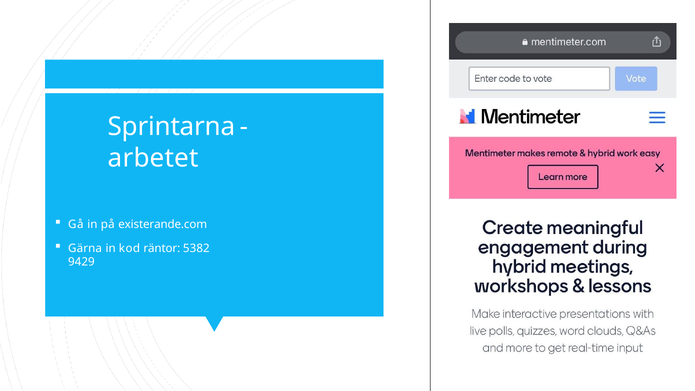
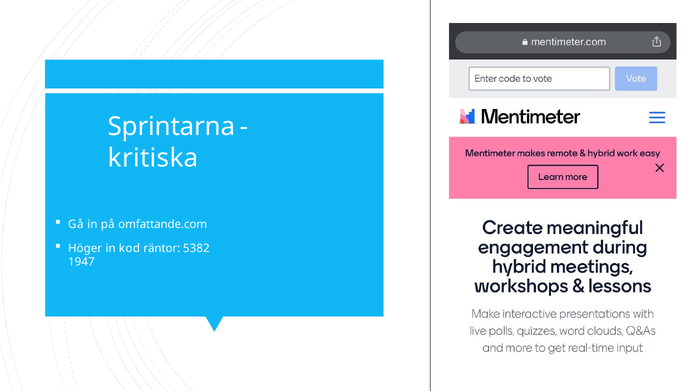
arbetet: arbetet -> kritiska
existerande.com: existerande.com -> omfattande.com
Gärna: Gärna -> Höger
9429: 9429 -> 1947
